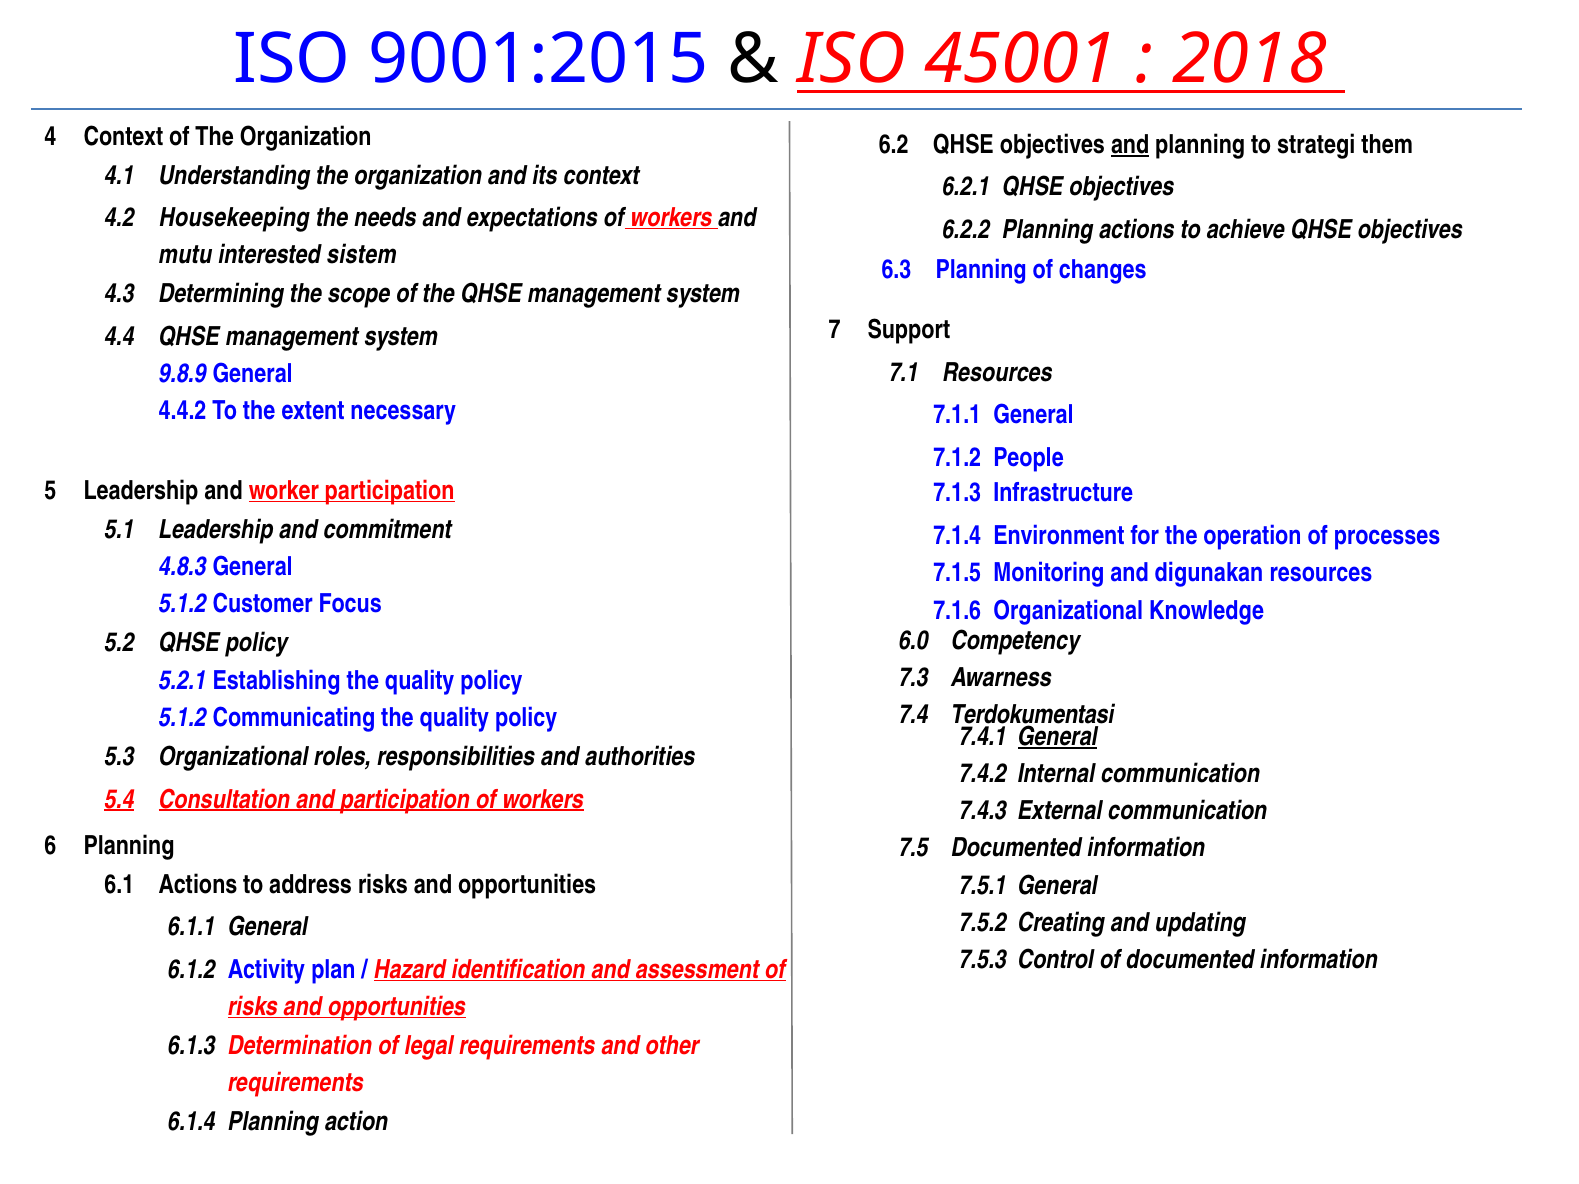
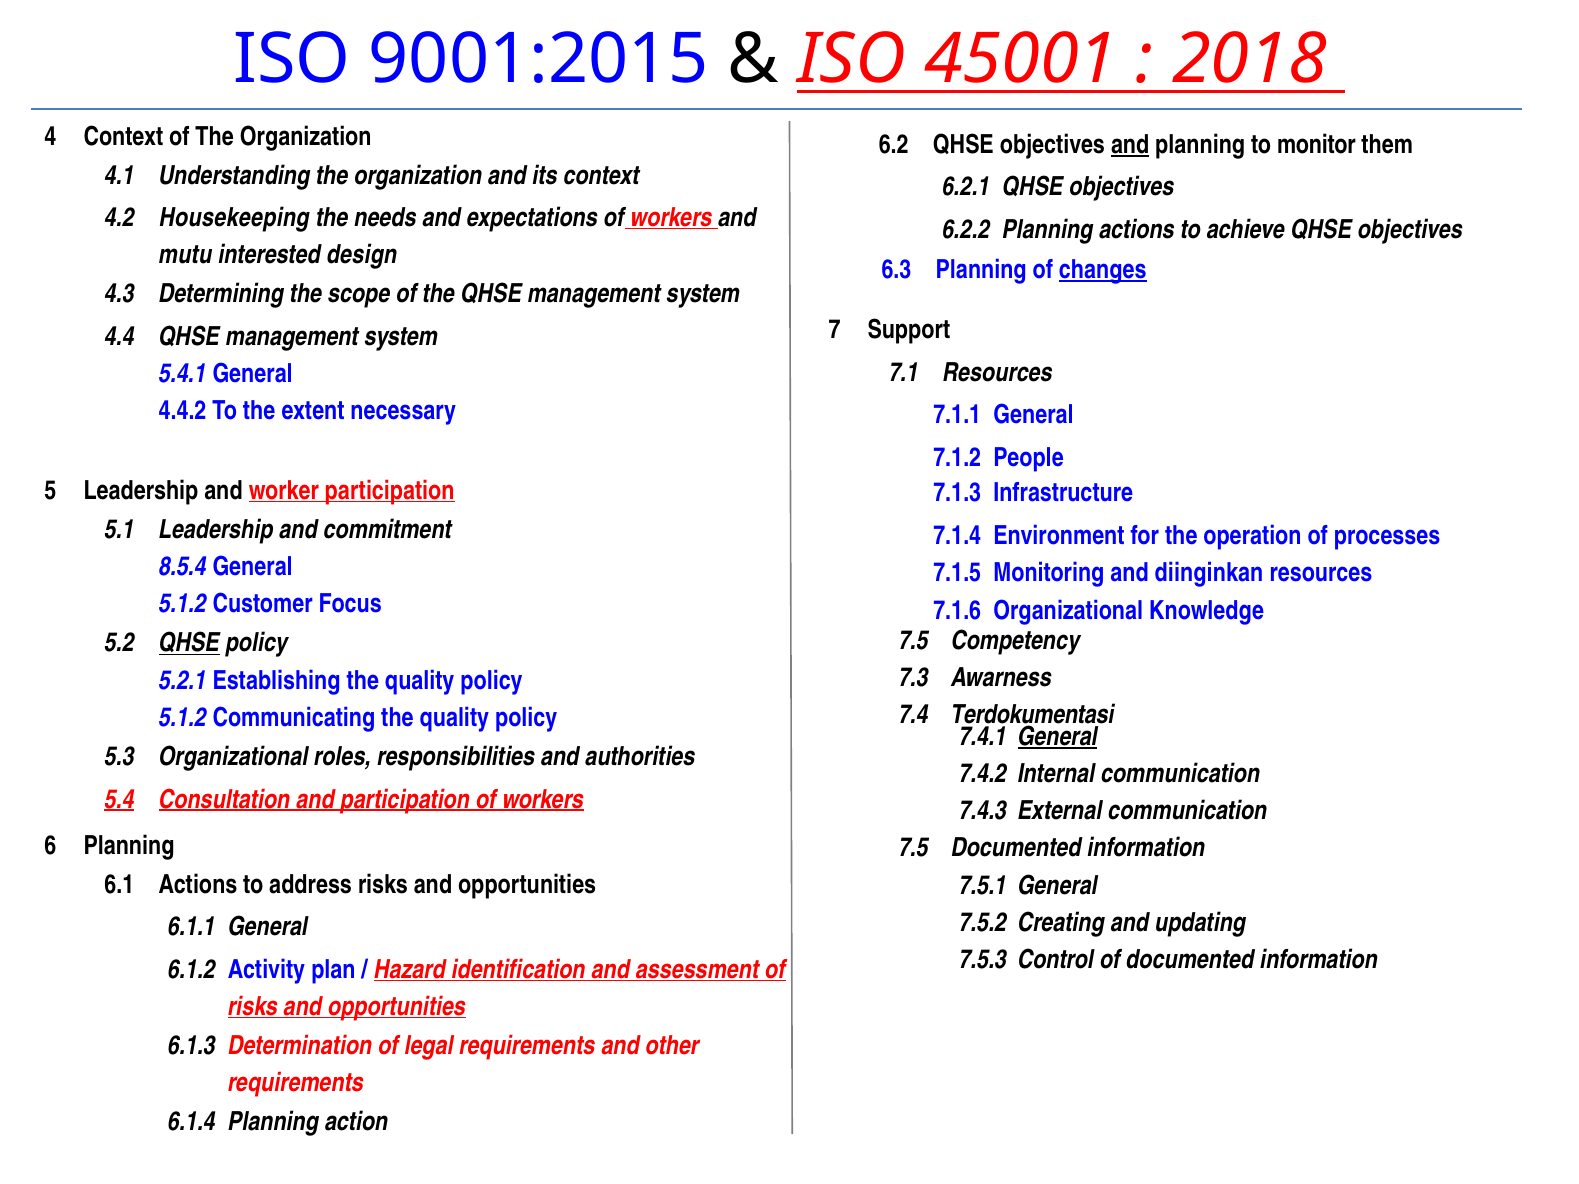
strategi: strategi -> monitor
sistem: sistem -> design
changes underline: none -> present
9.8.9: 9.8.9 -> 5.4.1
4.8.3: 4.8.3 -> 8.5.4
digunakan: digunakan -> diinginkan
6.0 at (913, 641): 6.0 -> 7.5
QHSE at (189, 643) underline: none -> present
